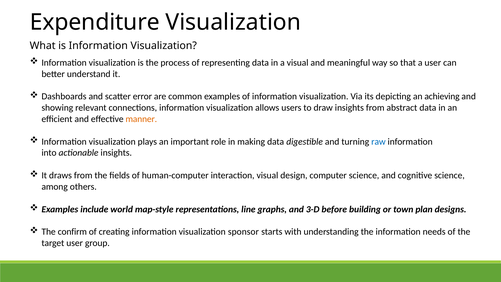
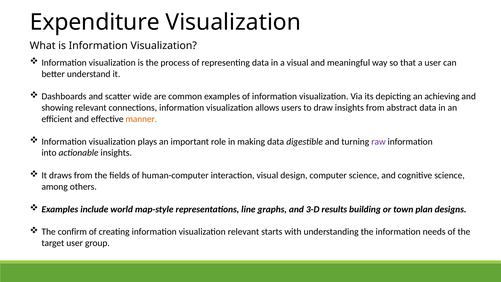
error: error -> wide
raw colour: blue -> purple
before: before -> results
visualization sponsor: sponsor -> relevant
